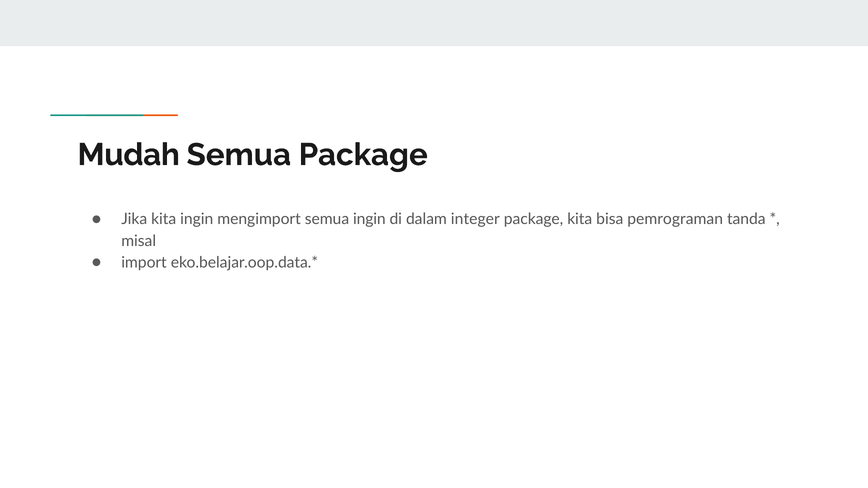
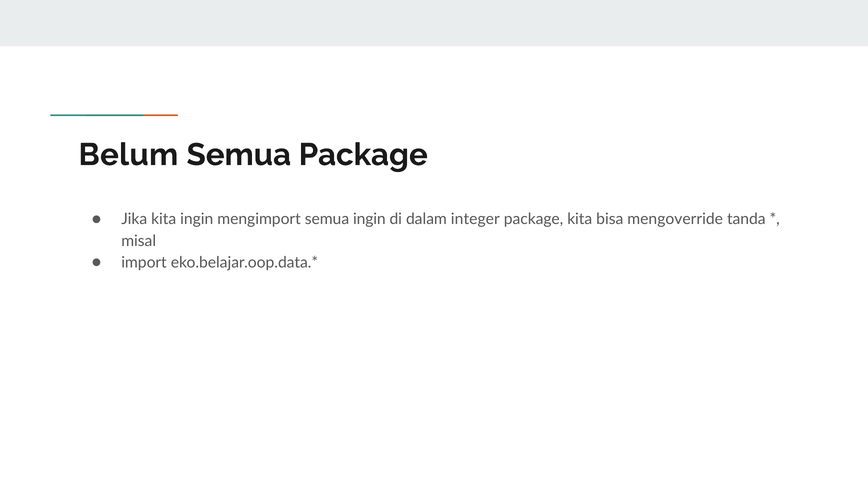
Mudah: Mudah -> Belum
pemrograman: pemrograman -> mengoverride
